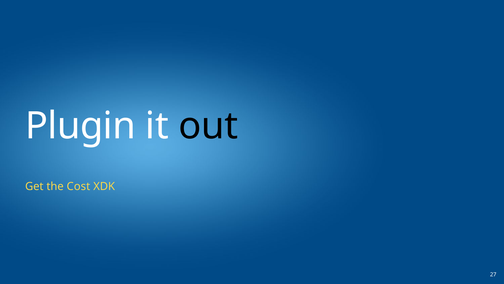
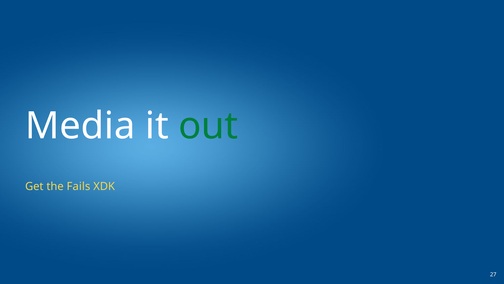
Plugin: Plugin -> Media
out colour: black -> green
Cost: Cost -> Fails
